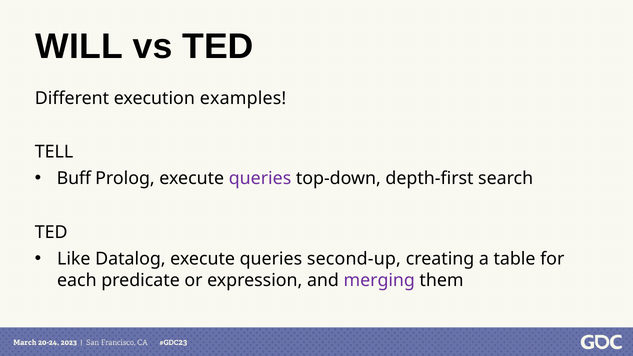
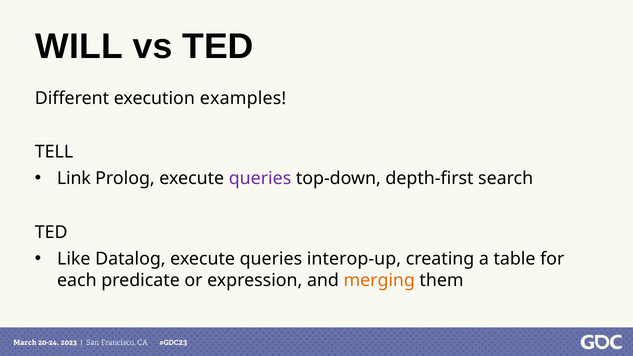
Buff: Buff -> Link
second-up: second-up -> interop-up
merging colour: purple -> orange
